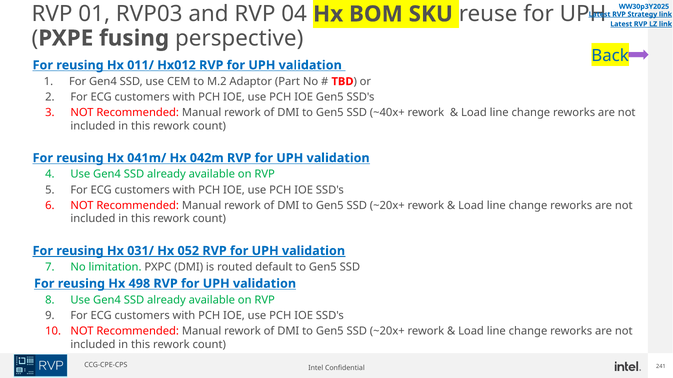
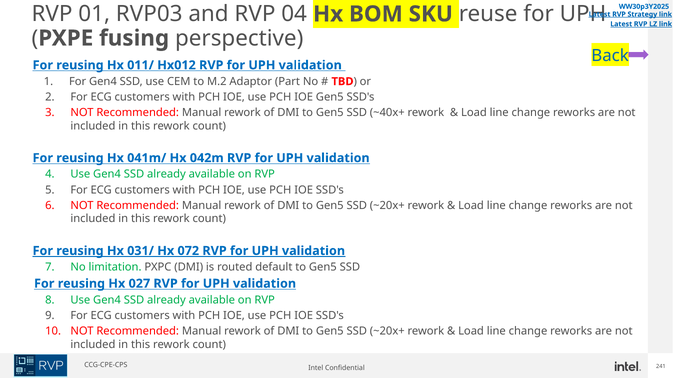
052: 052 -> 072
498: 498 -> 027
